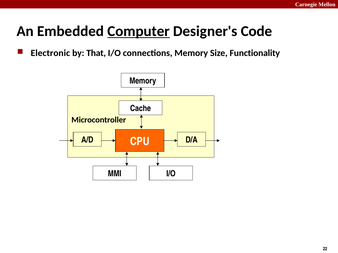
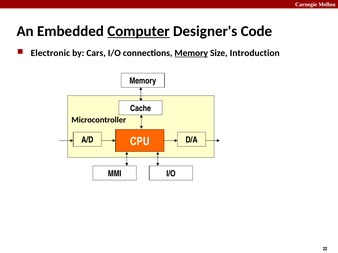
That: That -> Cars
Memory at (191, 53) underline: none -> present
Functionality: Functionality -> Introduction
